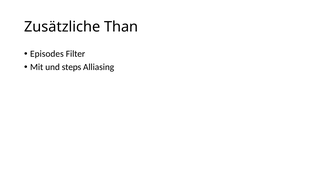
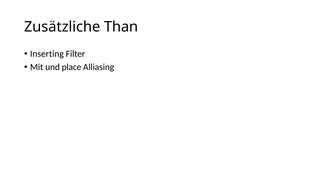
Episodes: Episodes -> Inserting
steps: steps -> place
